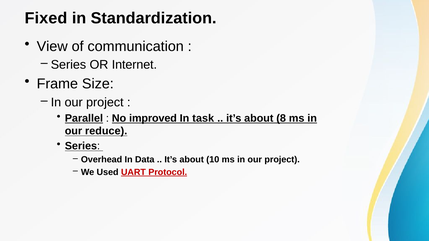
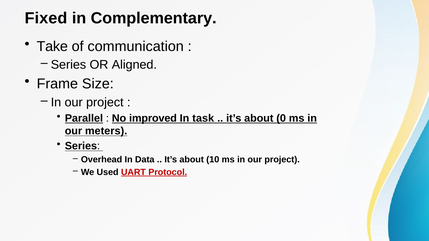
Standardization: Standardization -> Complementary
View: View -> Take
Internet: Internet -> Aligned
8: 8 -> 0
reduce: reduce -> meters
